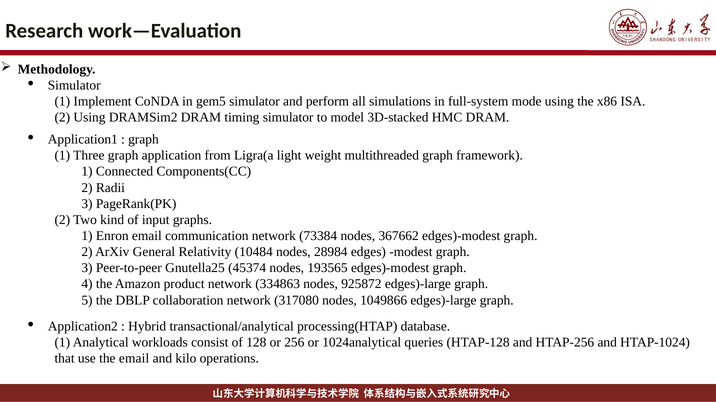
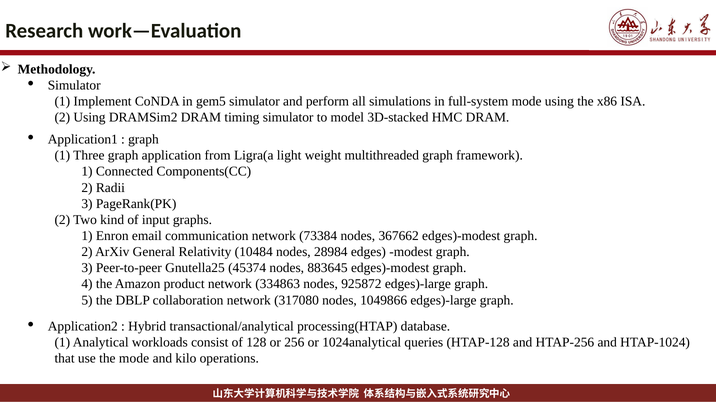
193565: 193565 -> 883645
the email: email -> mode
